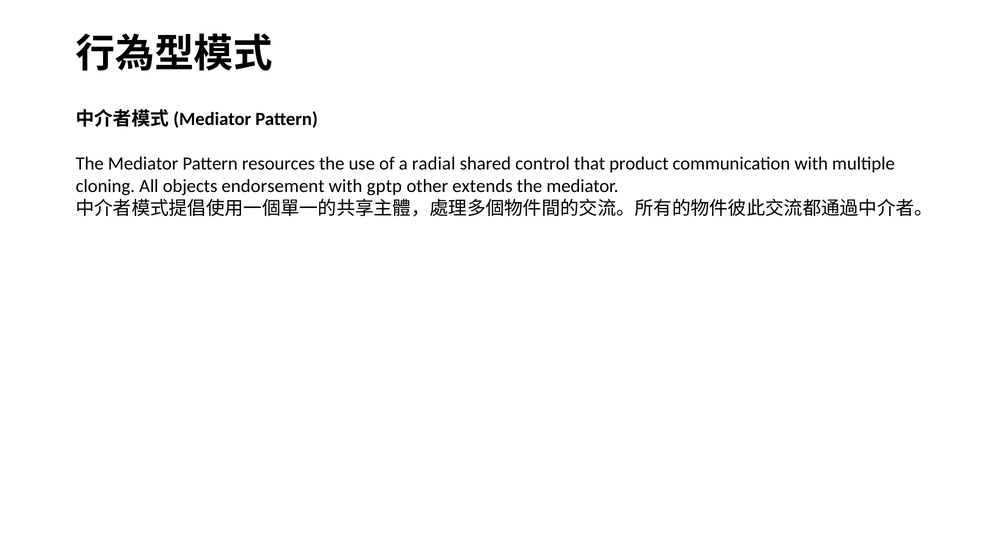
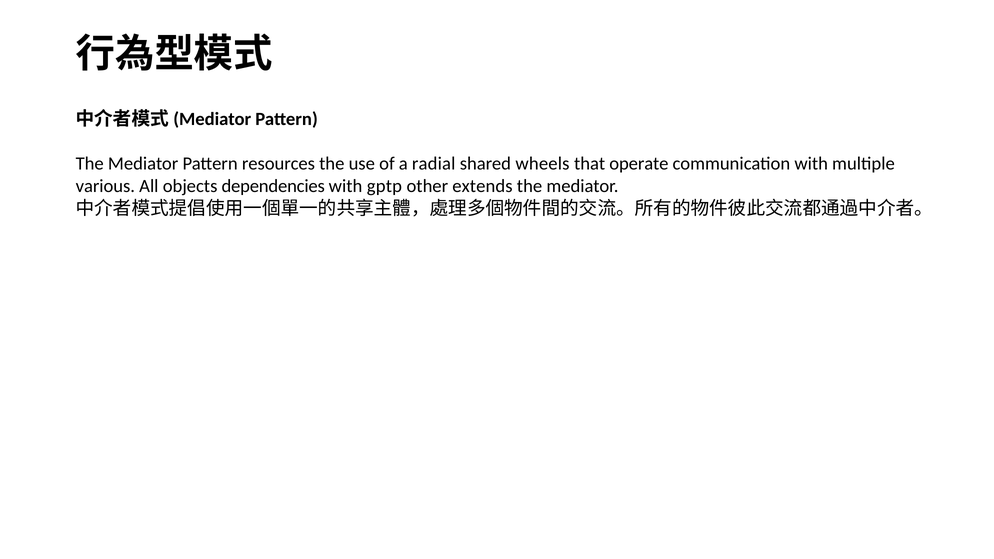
control: control -> wheels
product: product -> operate
cloning: cloning -> various
endorsement: endorsement -> dependencies
